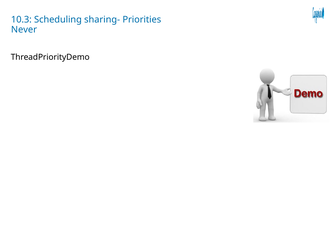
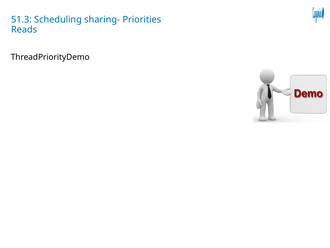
10.3: 10.3 -> 51.3
Never: Never -> Reads
